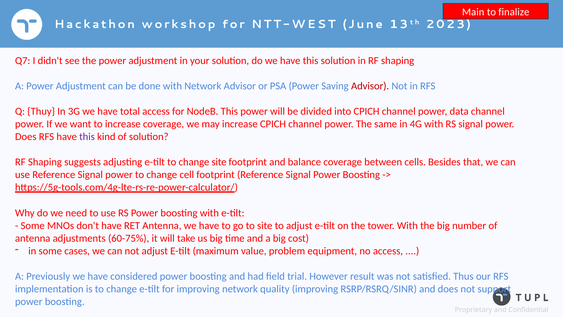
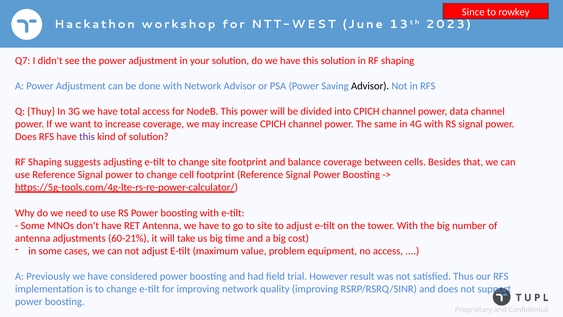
Main: Main -> Since
finalize: finalize -> rowkey
Advisor at (370, 86) colour: red -> black
60-75%: 60-75% -> 60-21%
